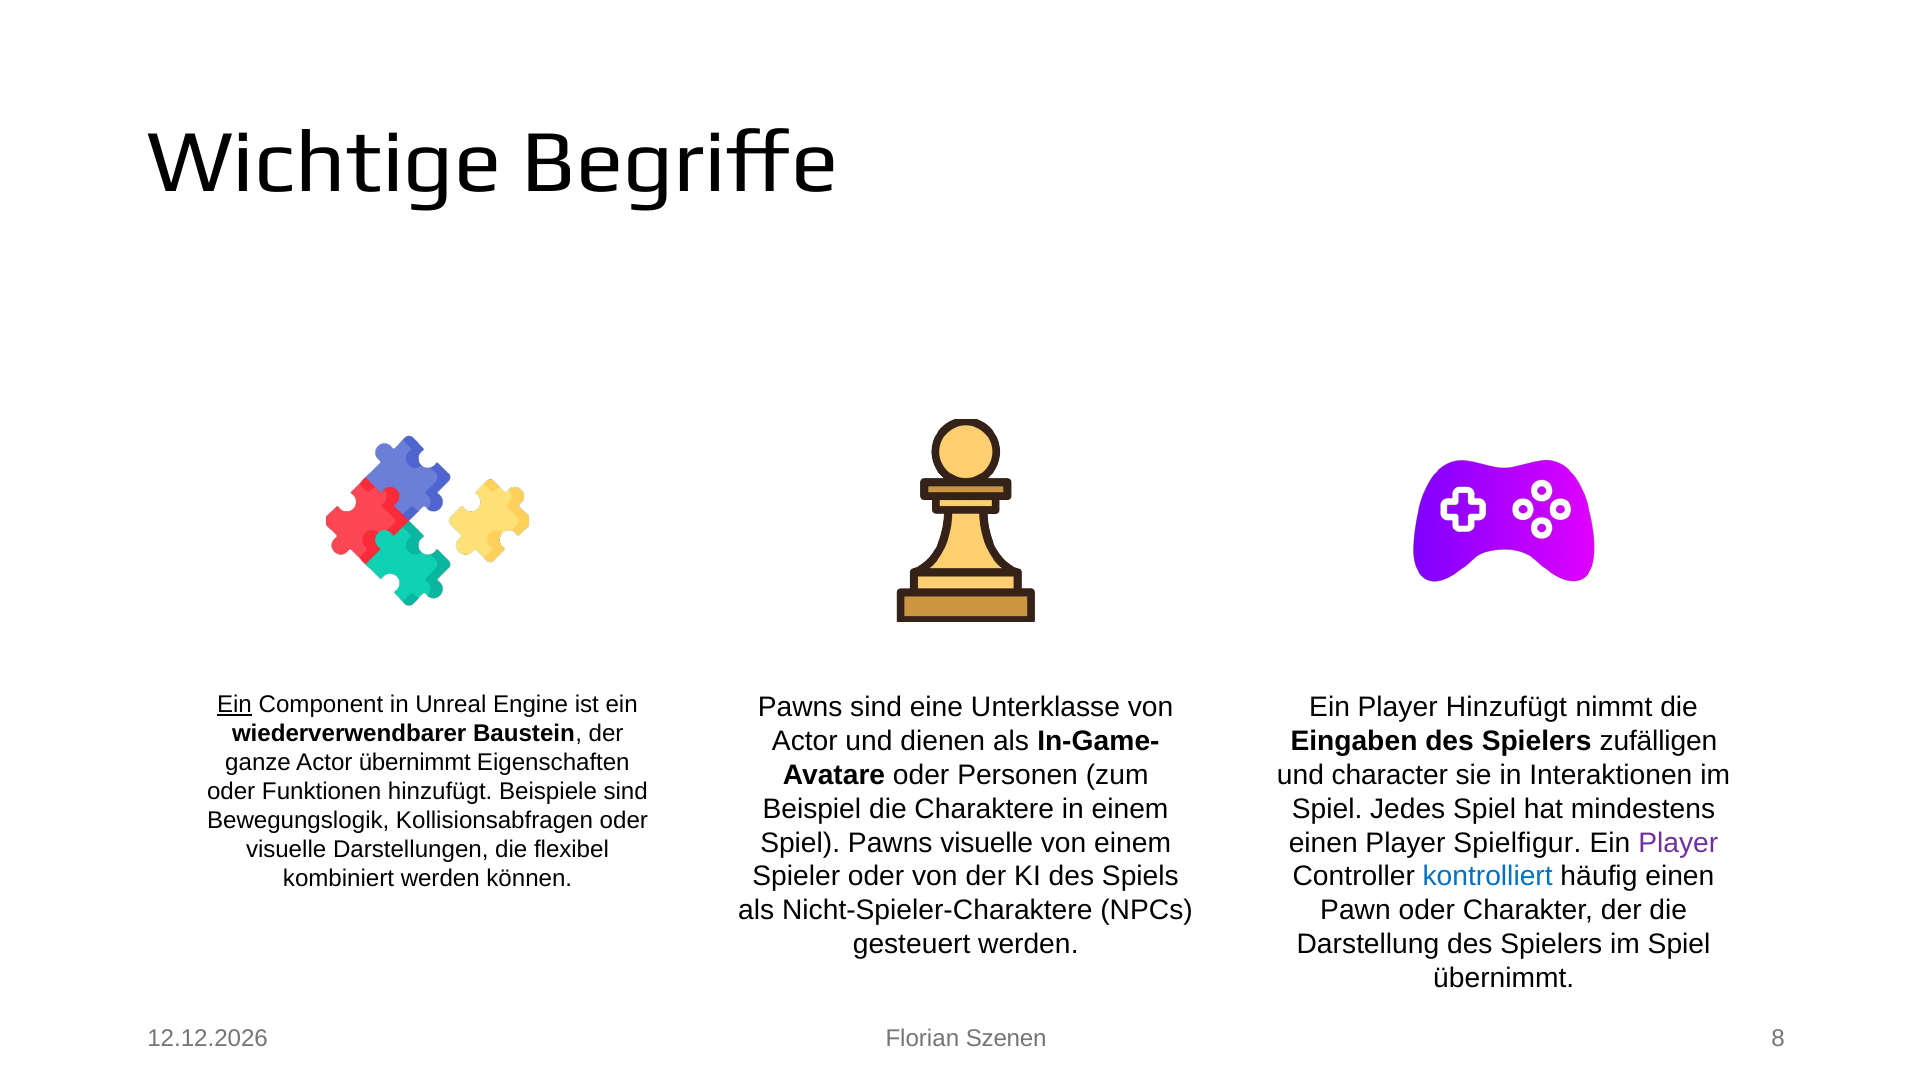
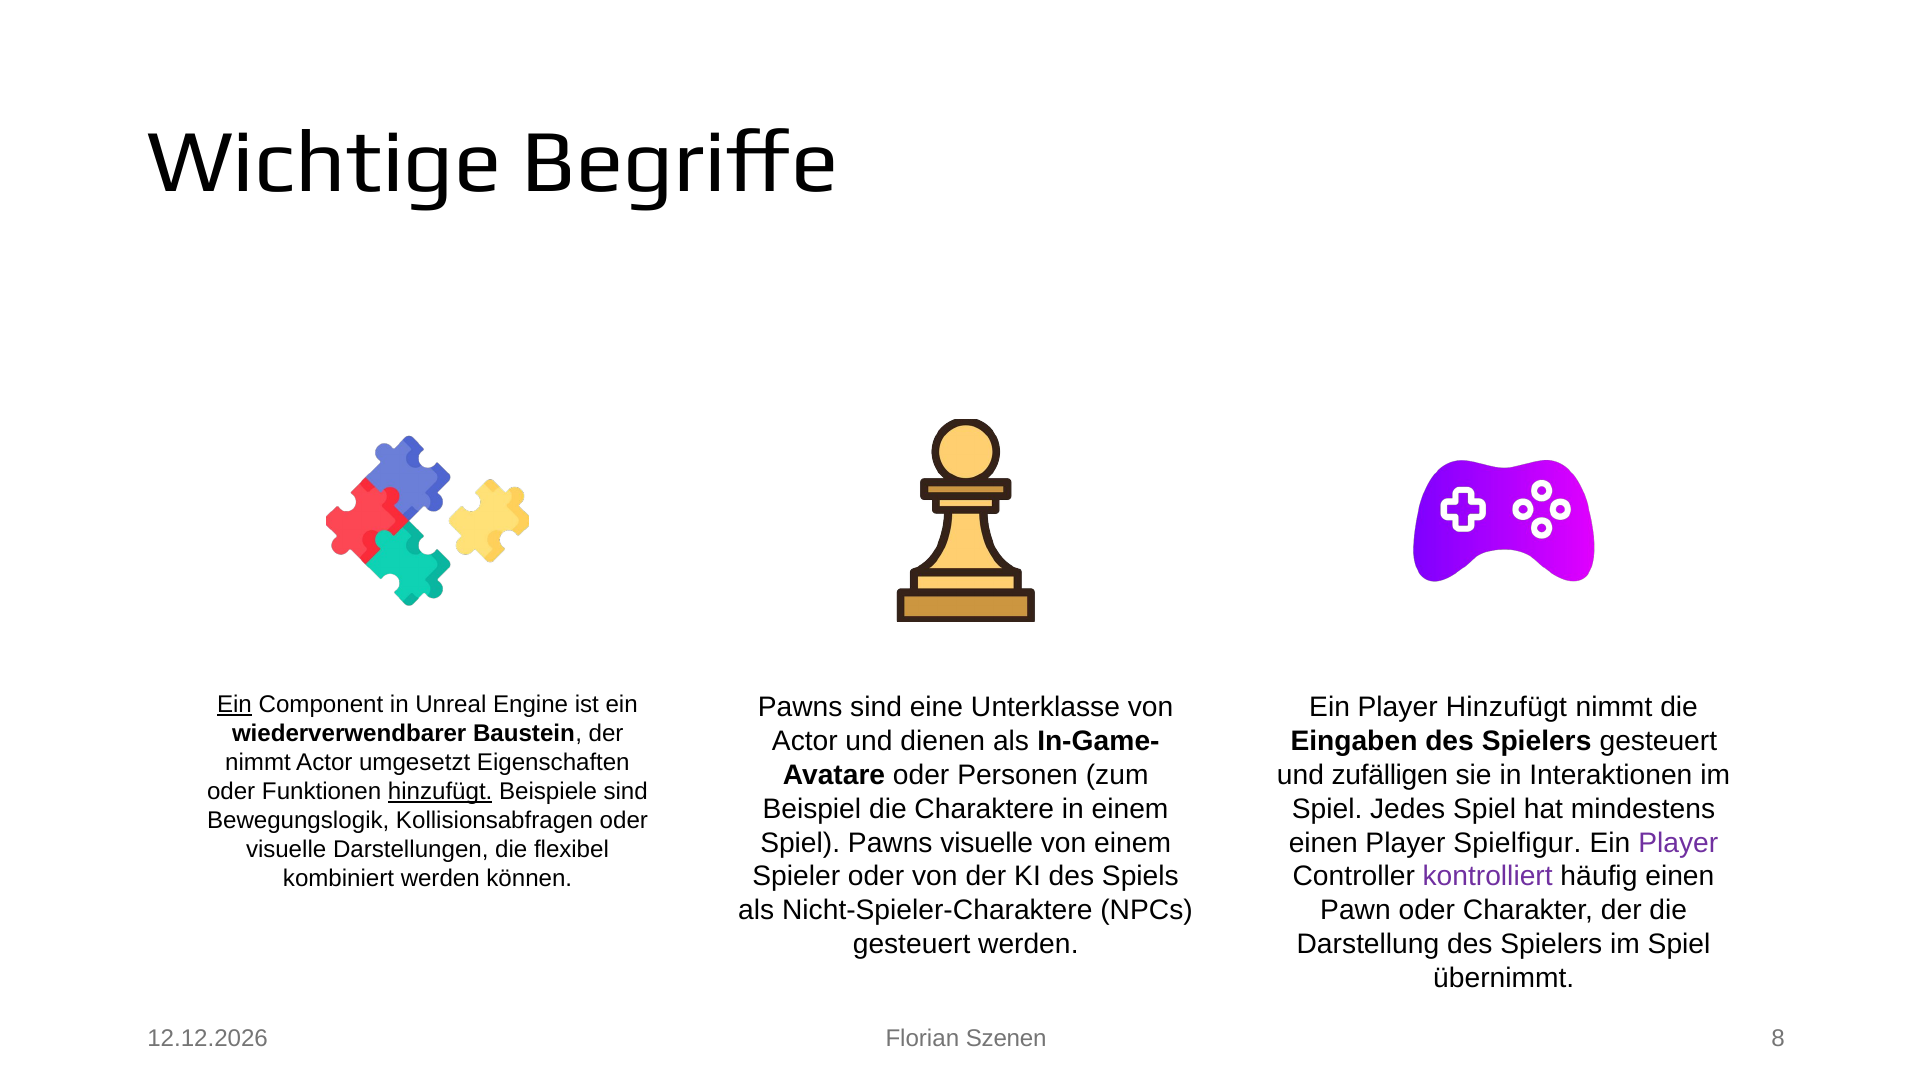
Spielers zufälligen: zufälligen -> gesteuert
ganze at (258, 763): ganze -> nimmt
Actor übernimmt: übernimmt -> umgesetzt
character: character -> zufälligen
hinzufügt at (440, 791) underline: none -> present
kontrolliert colour: blue -> purple
